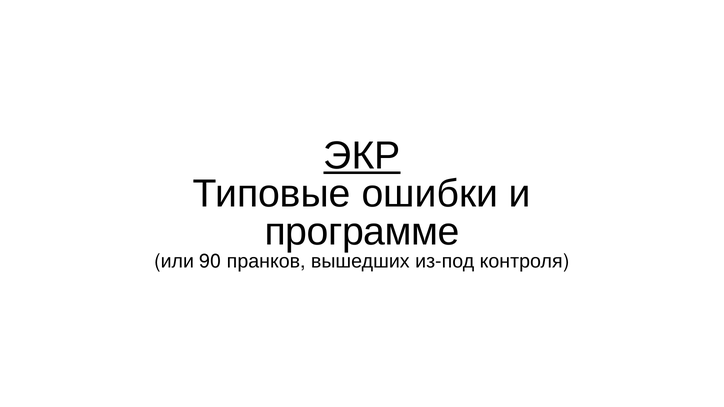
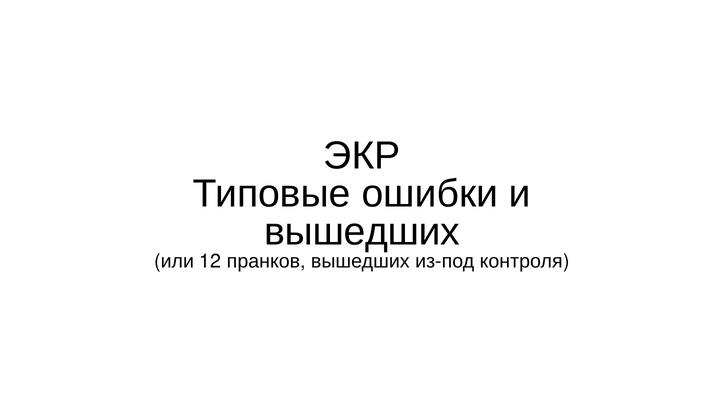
ЭКР underline: present -> none
программе at (362, 232): программе -> вышедших
90: 90 -> 12
